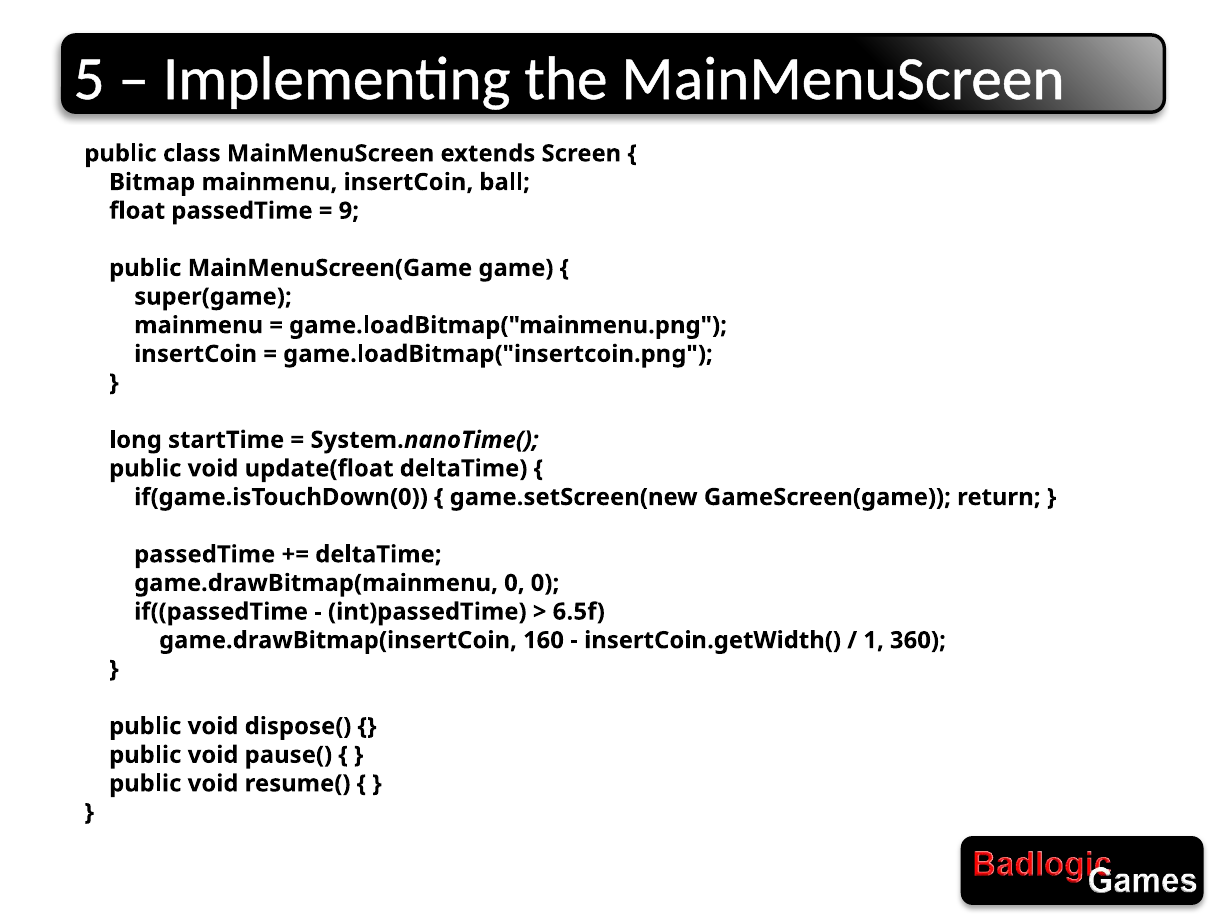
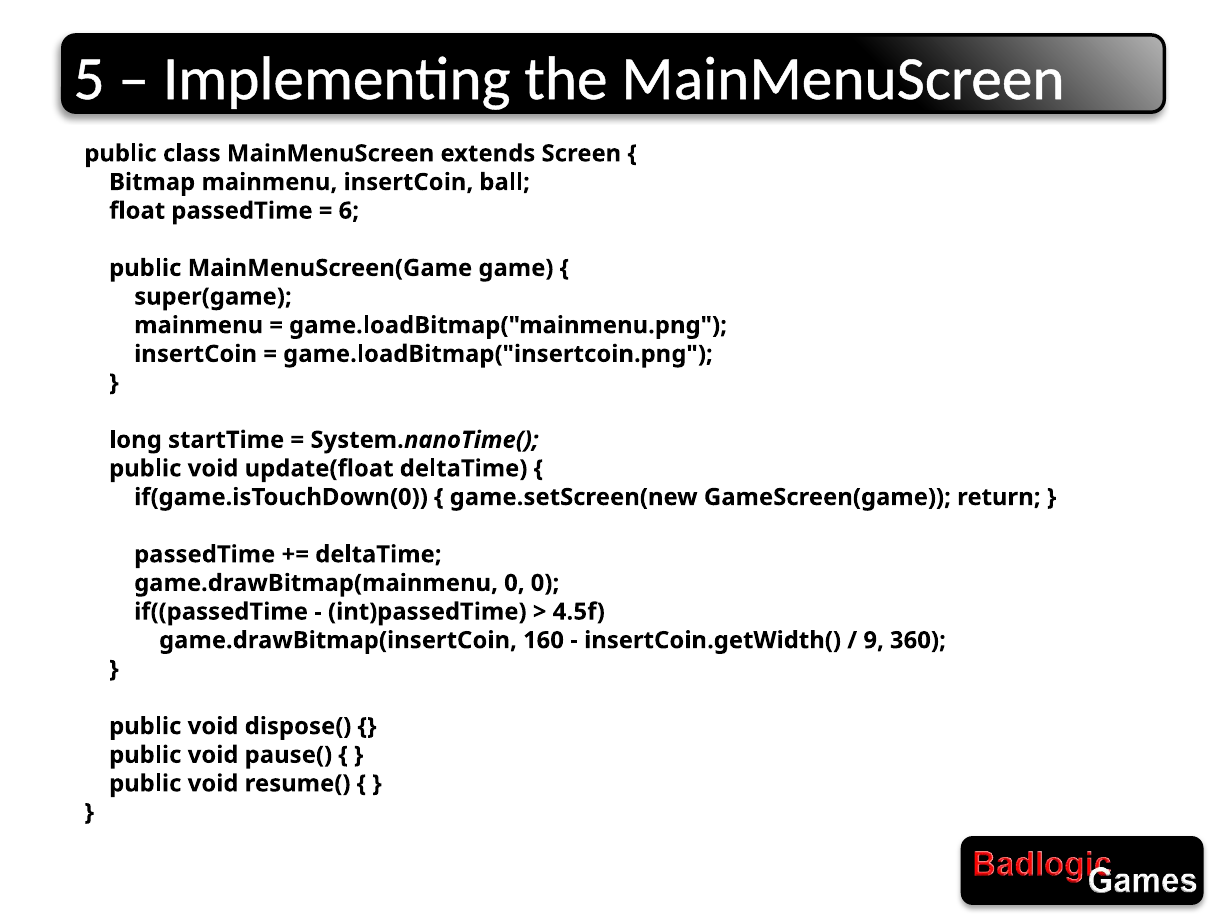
9: 9 -> 6
6.5f: 6.5f -> 4.5f
1: 1 -> 9
